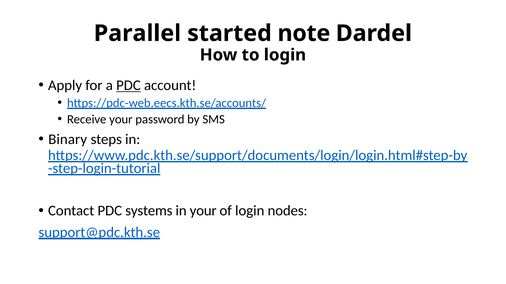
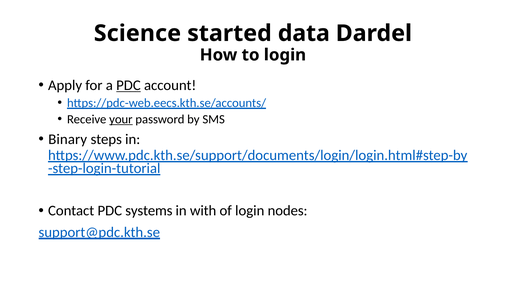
Parallel: Parallel -> Science
note: note -> data
your at (121, 120) underline: none -> present
in your: your -> with
